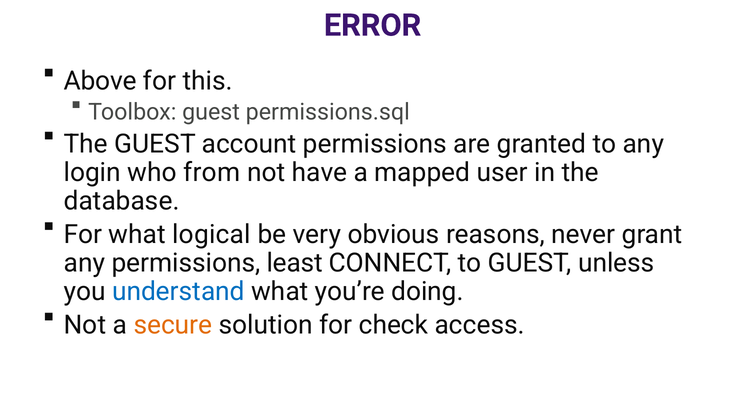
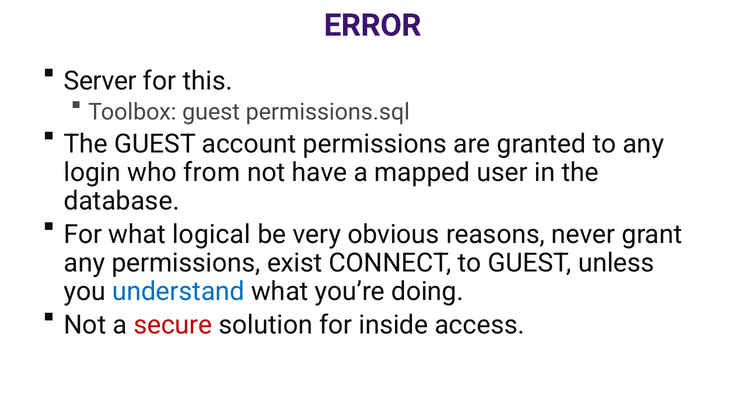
Above: Above -> Server
least: least -> exist
secure colour: orange -> red
check: check -> inside
